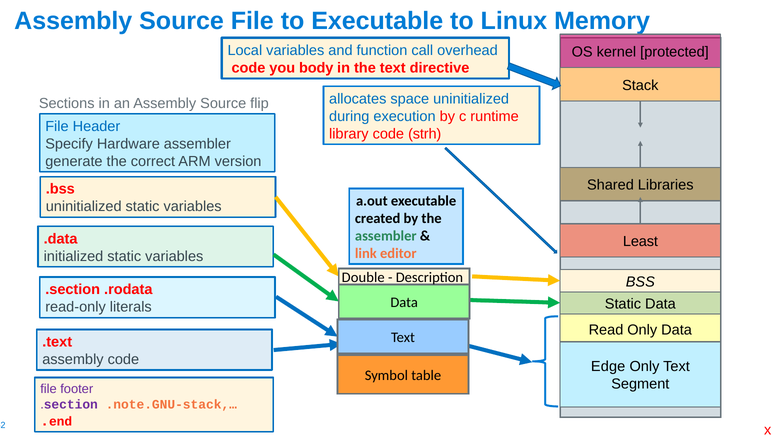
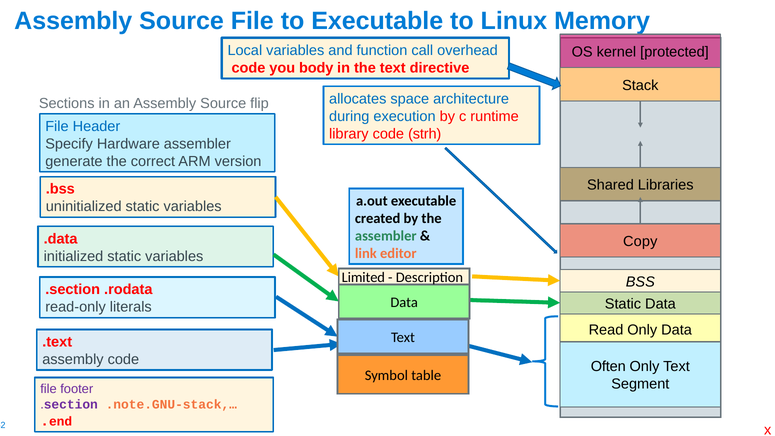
space uninitialized: uninitialized -> architecture
Least: Least -> Copy
Double: Double -> Limited
Edge: Edge -> Often
